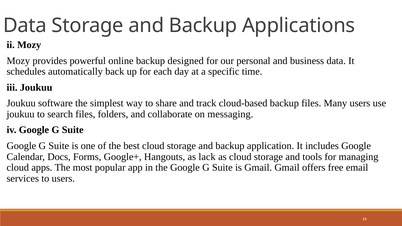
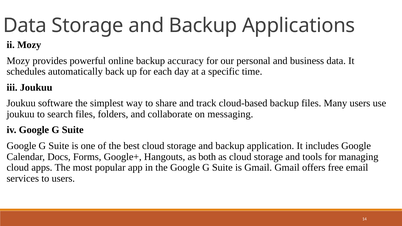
designed: designed -> accuracy
lack: lack -> both
